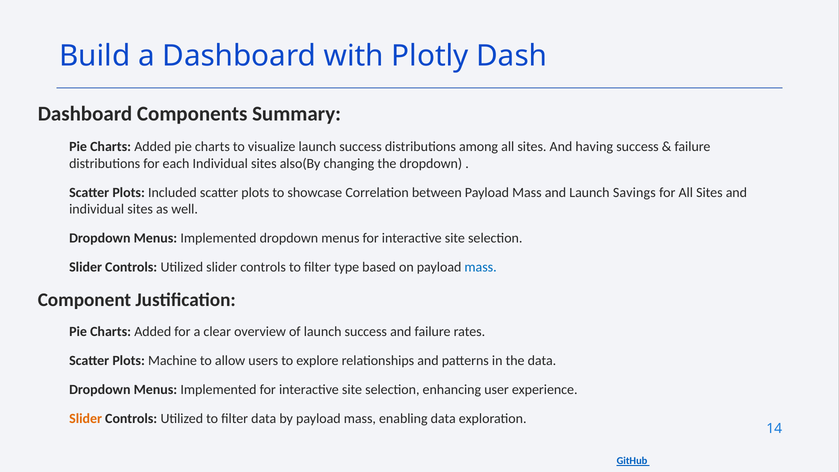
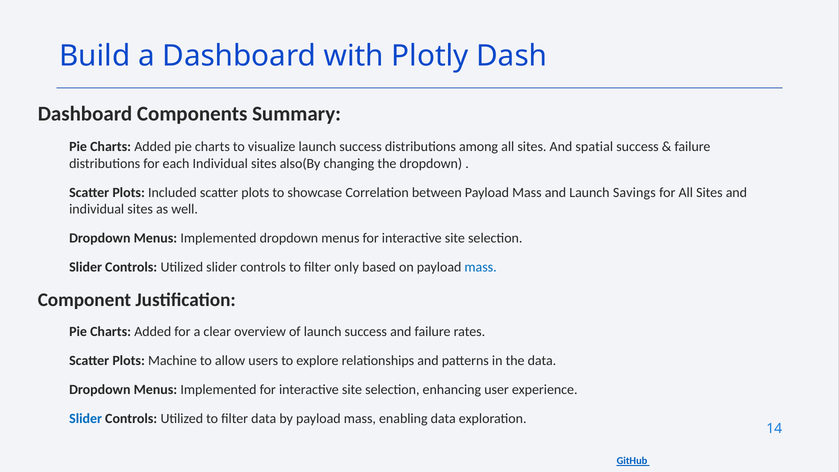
having: having -> spatial
type: type -> only
Slider at (86, 419) colour: orange -> blue
